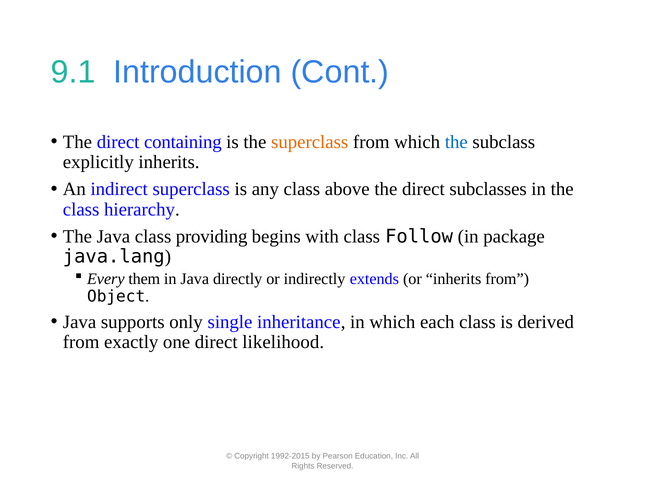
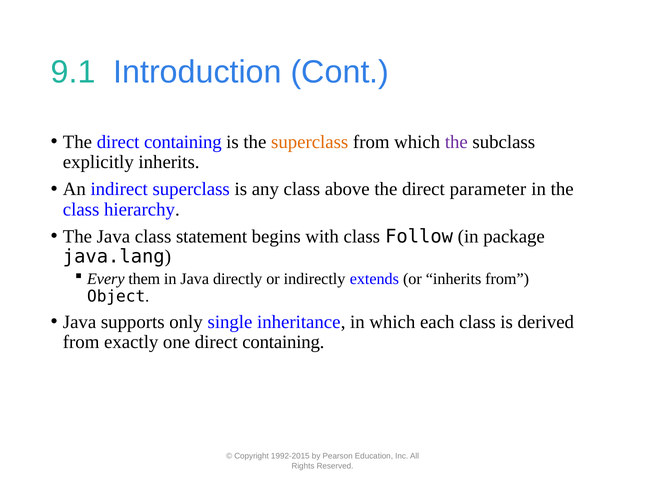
the at (456, 142) colour: blue -> purple
subclasses: subclasses -> parameter
providing: providing -> statement
one direct likelihood: likelihood -> containing
